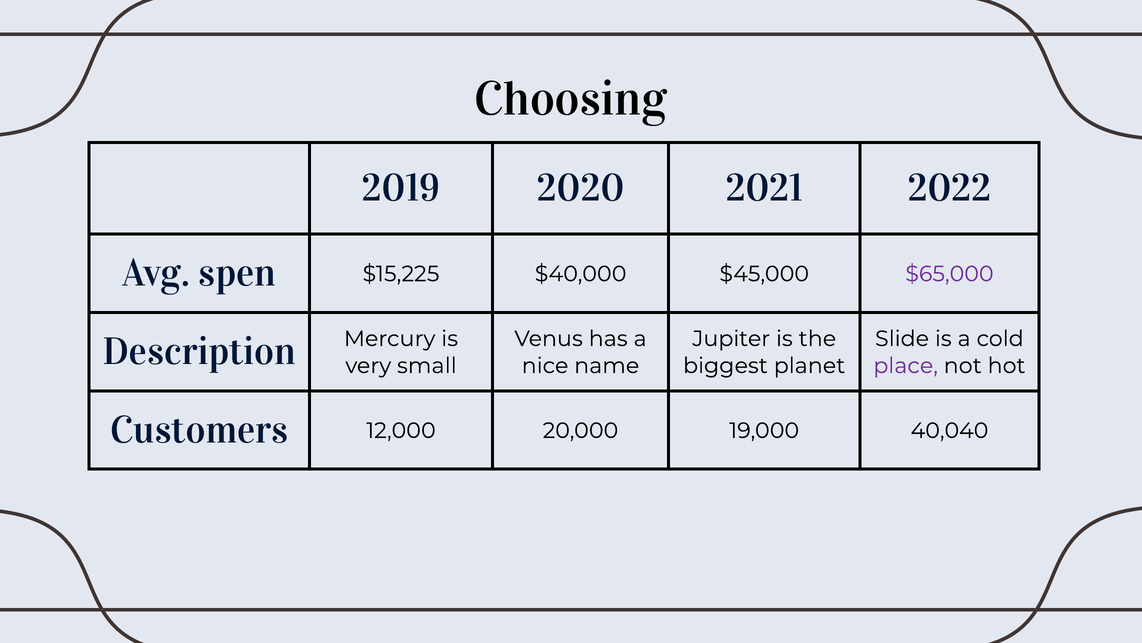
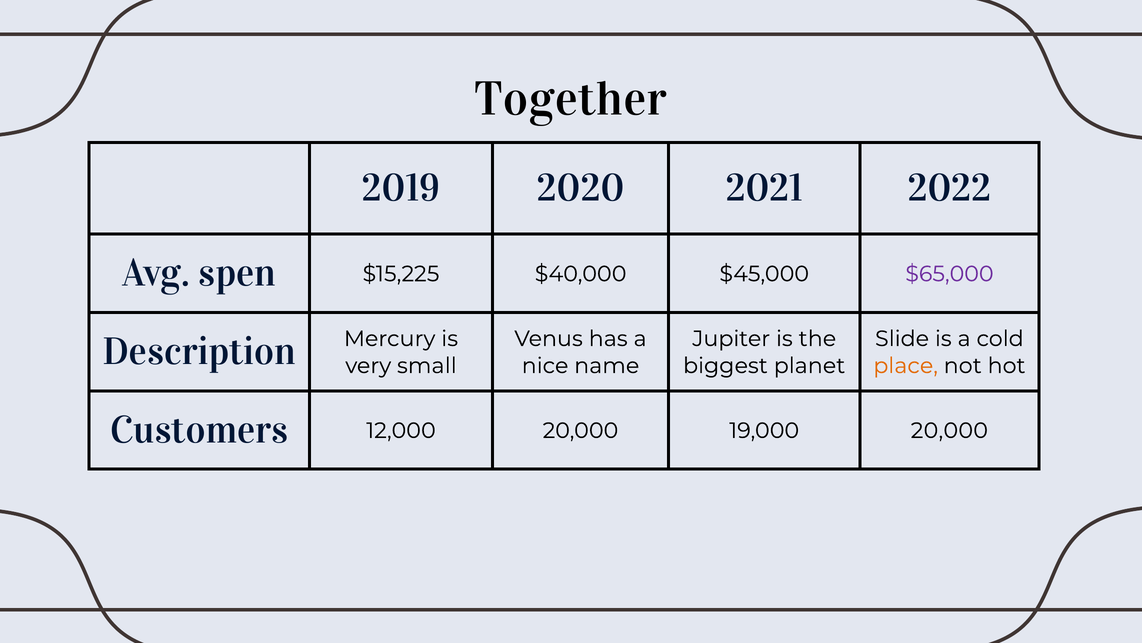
Choosing: Choosing -> Together
place colour: purple -> orange
19,000 40,040: 40,040 -> 20,000
